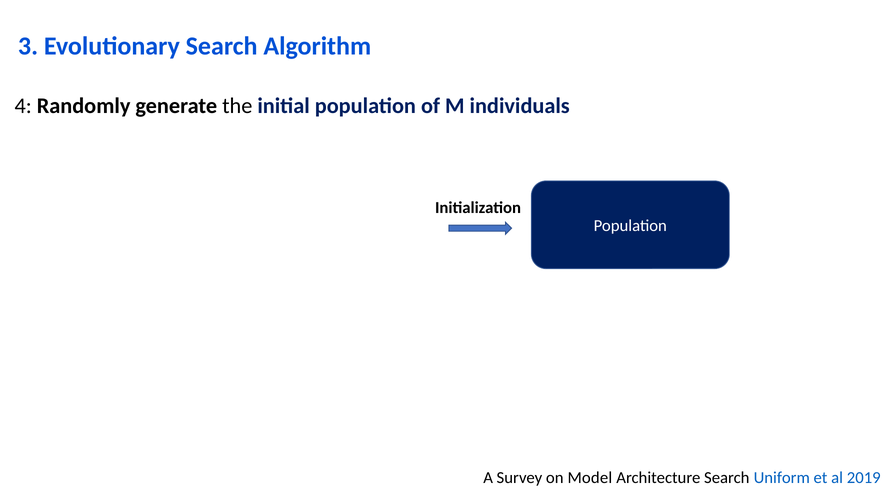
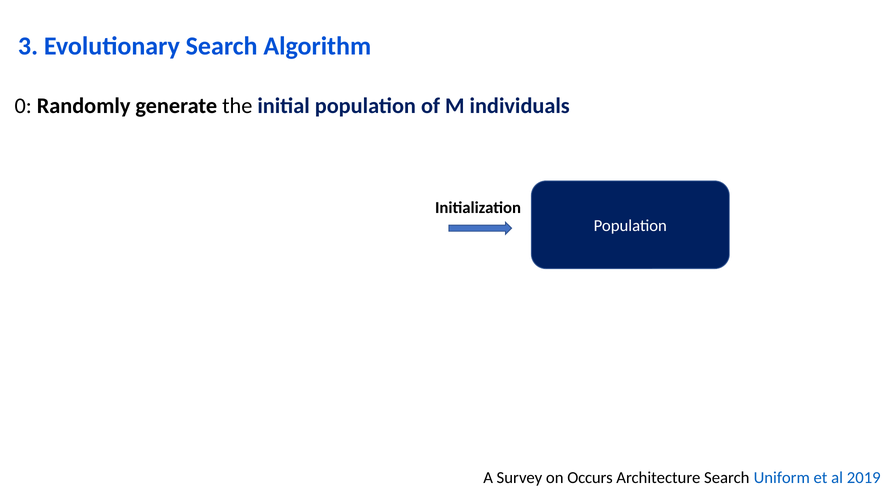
4: 4 -> 0
Model: Model -> Occurs
